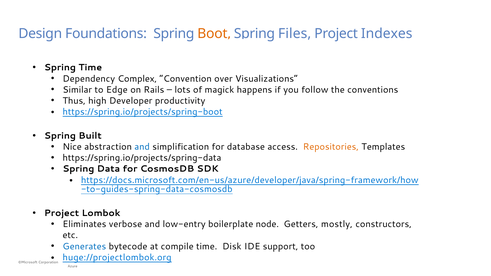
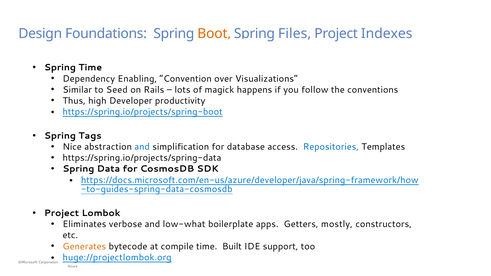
Complex: Complex -> Enabling
Edge: Edge -> Seed
Built: Built -> Tags
Repositories colour: orange -> blue
low-entry: low-entry -> low-what
node: node -> apps
Generates colour: blue -> orange
Disk: Disk -> Built
